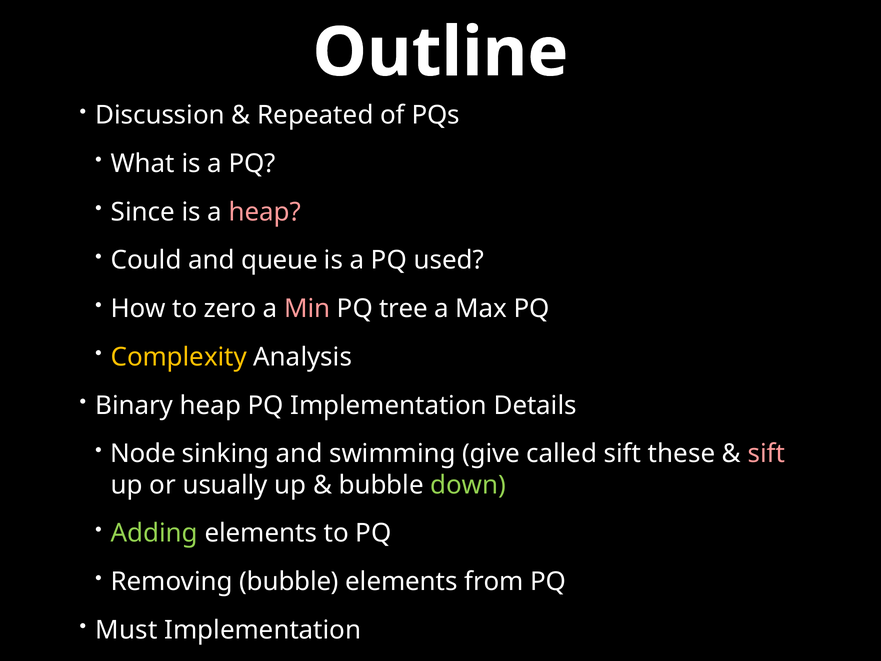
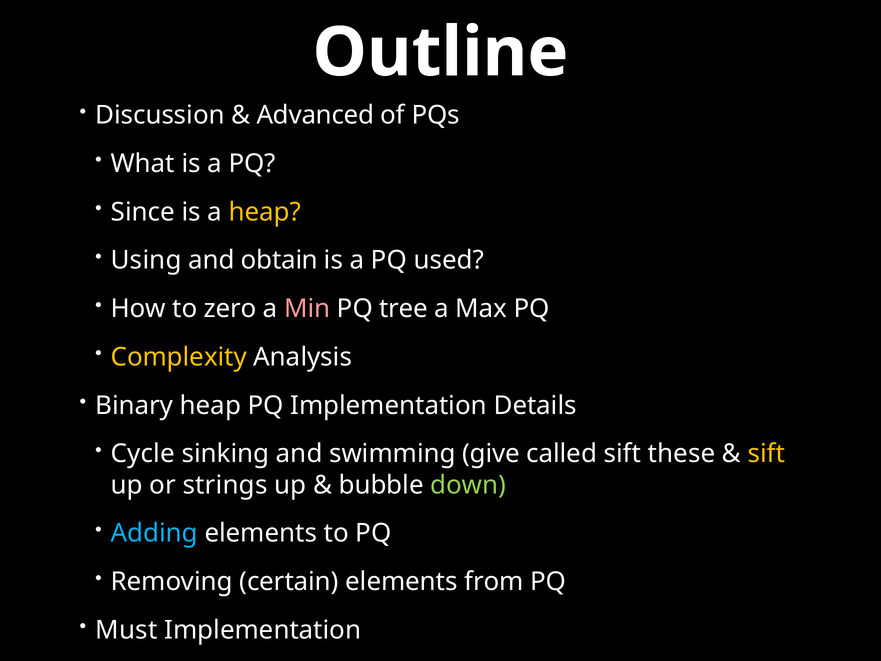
Repeated: Repeated -> Advanced
heap at (265, 212) colour: pink -> yellow
Could: Could -> Using
queue: queue -> obtain
Node: Node -> Cycle
sift at (766, 454) colour: pink -> yellow
usually: usually -> strings
Adding colour: light green -> light blue
Removing bubble: bubble -> certain
